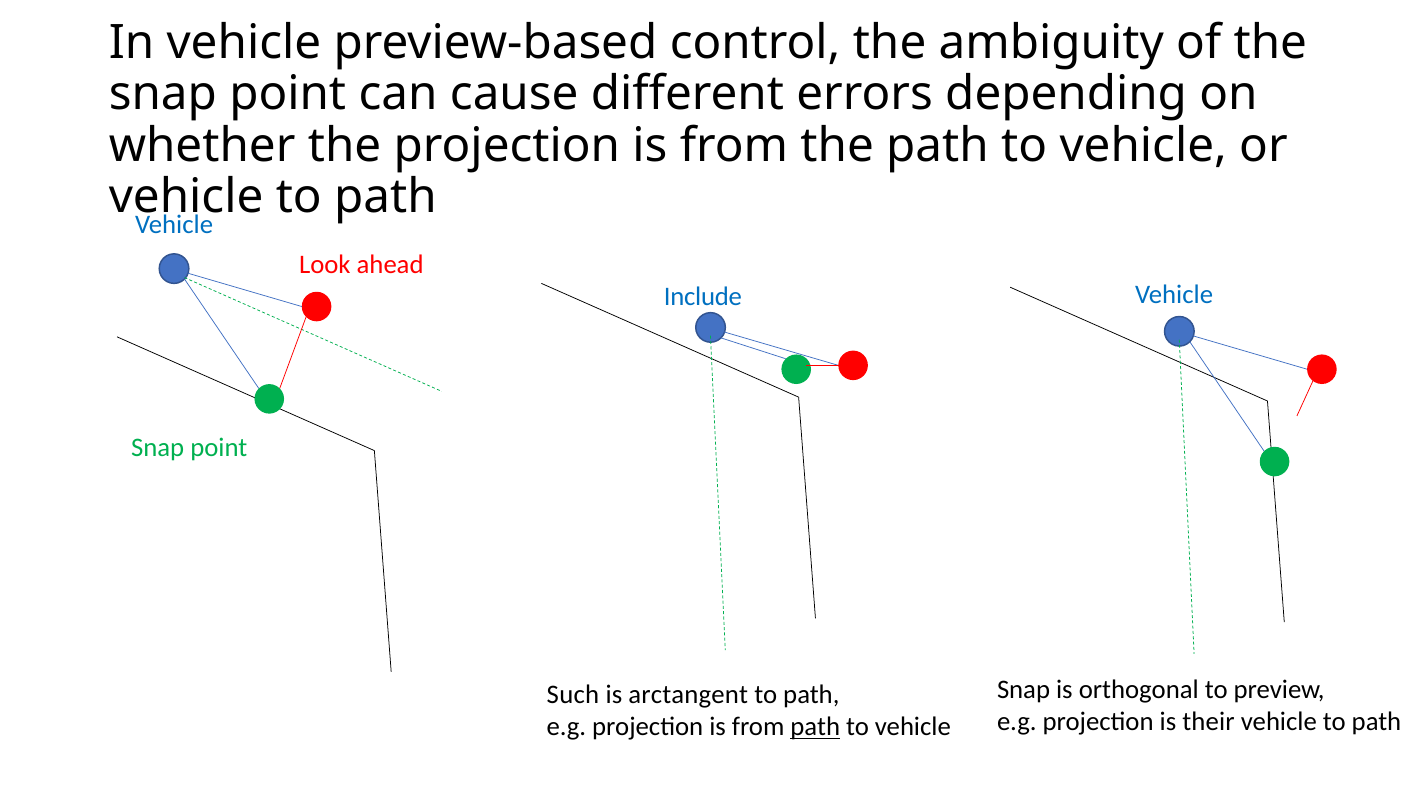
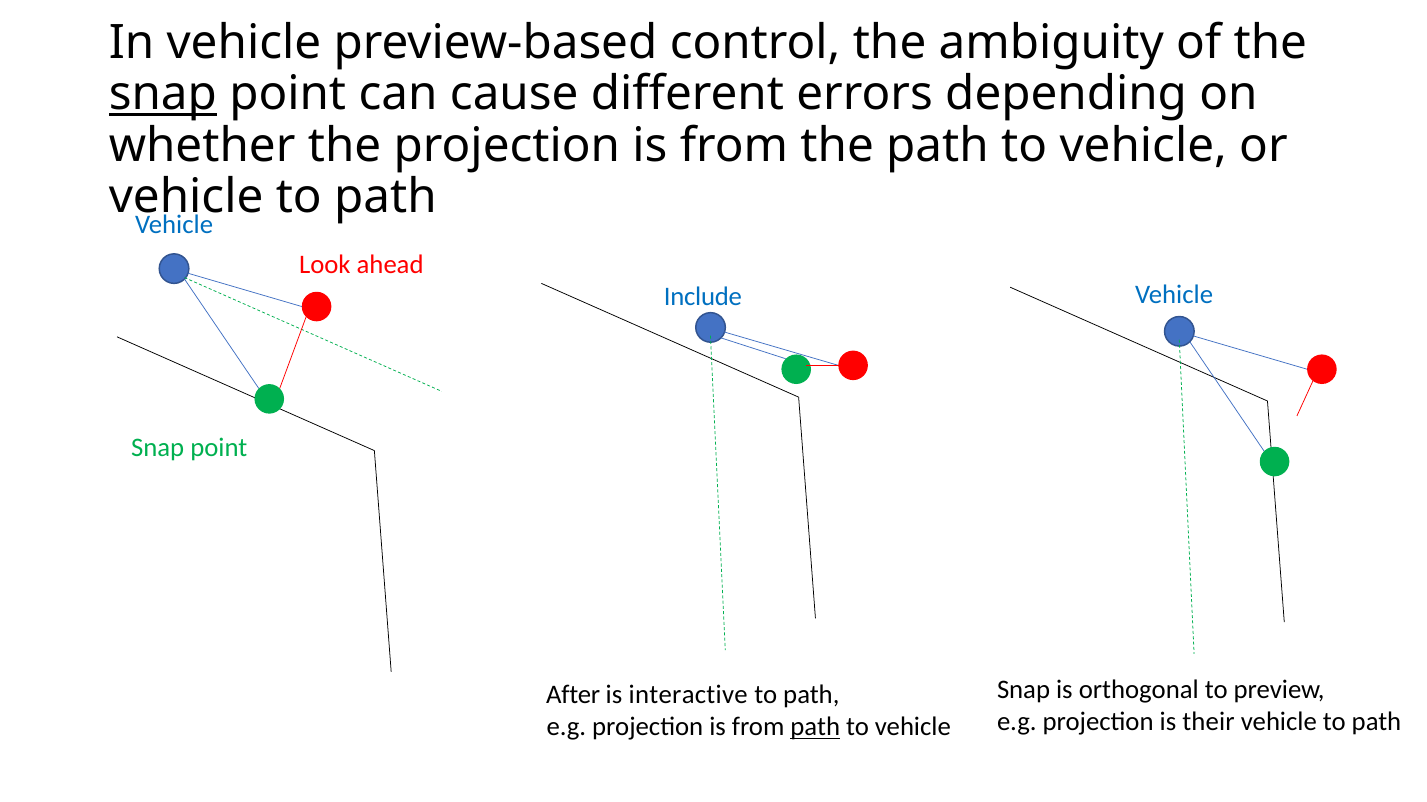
snap at (163, 94) underline: none -> present
Such: Such -> After
arctangent: arctangent -> interactive
